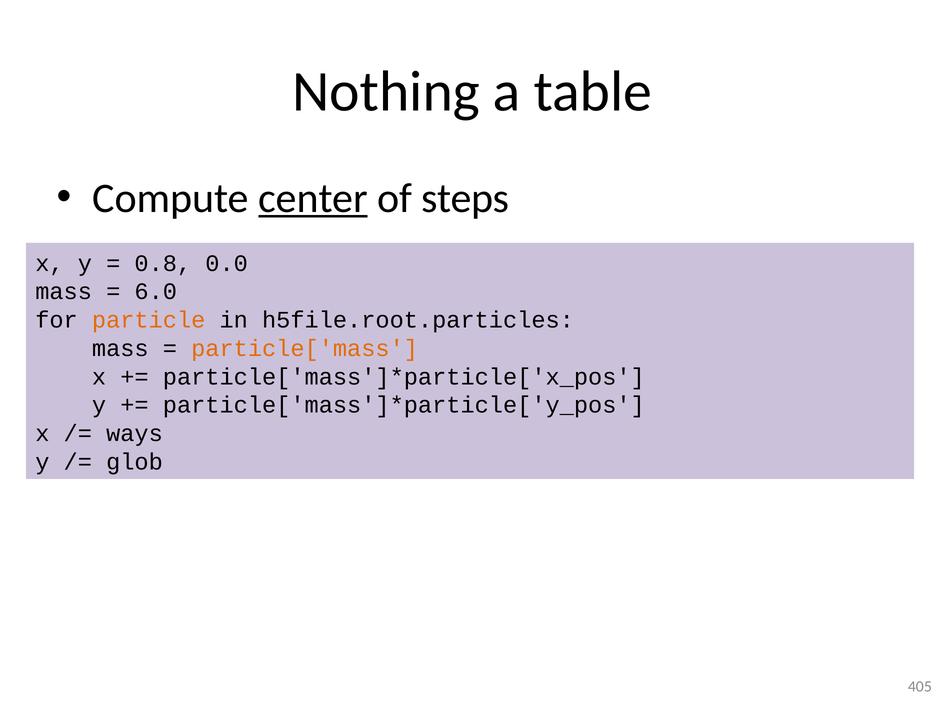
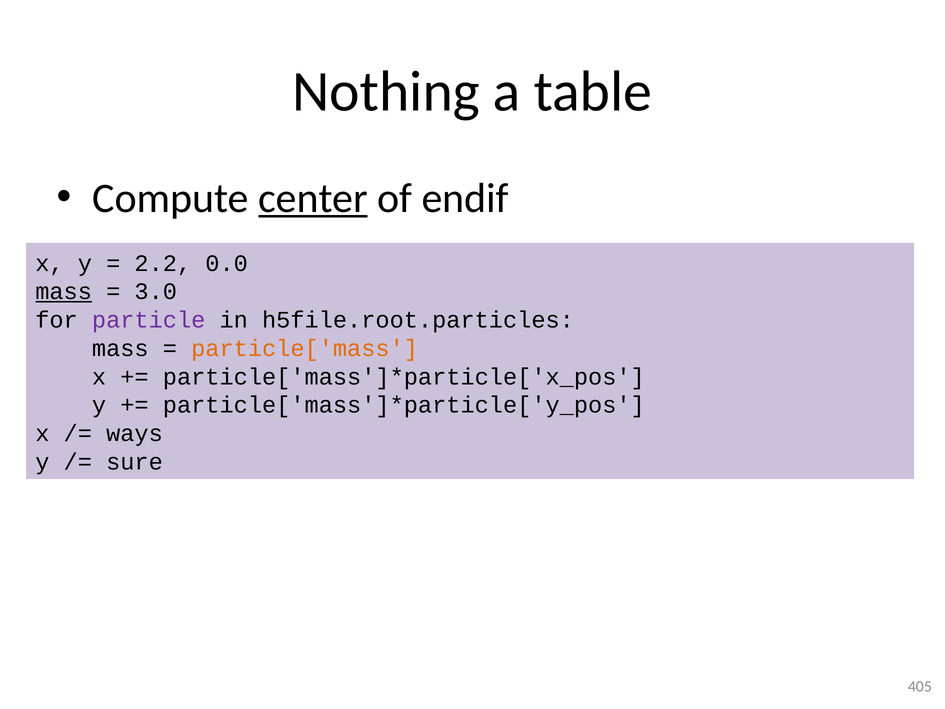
steps: steps -> endif
0.8: 0.8 -> 2.2
mass at (64, 292) underline: none -> present
6.0: 6.0 -> 3.0
particle colour: orange -> purple
glob: glob -> sure
